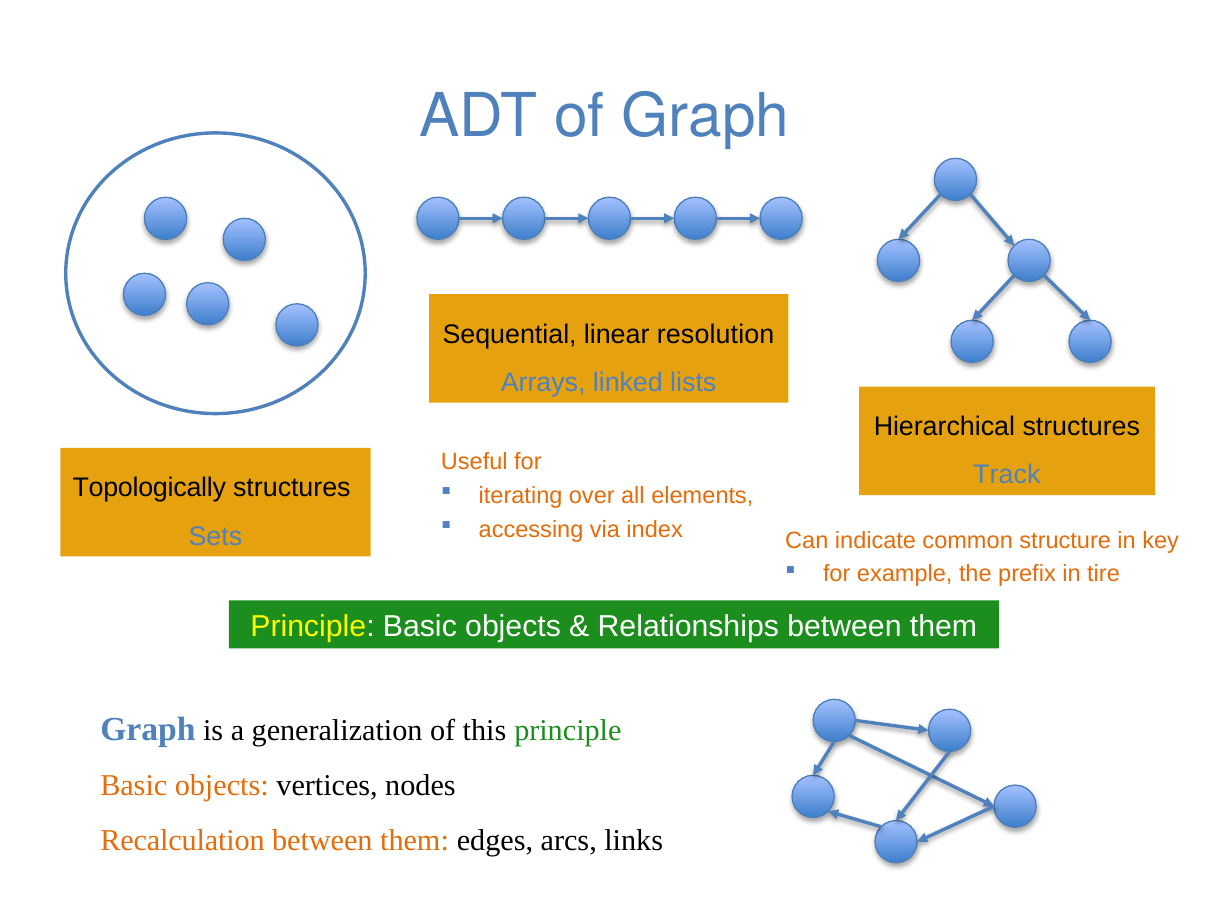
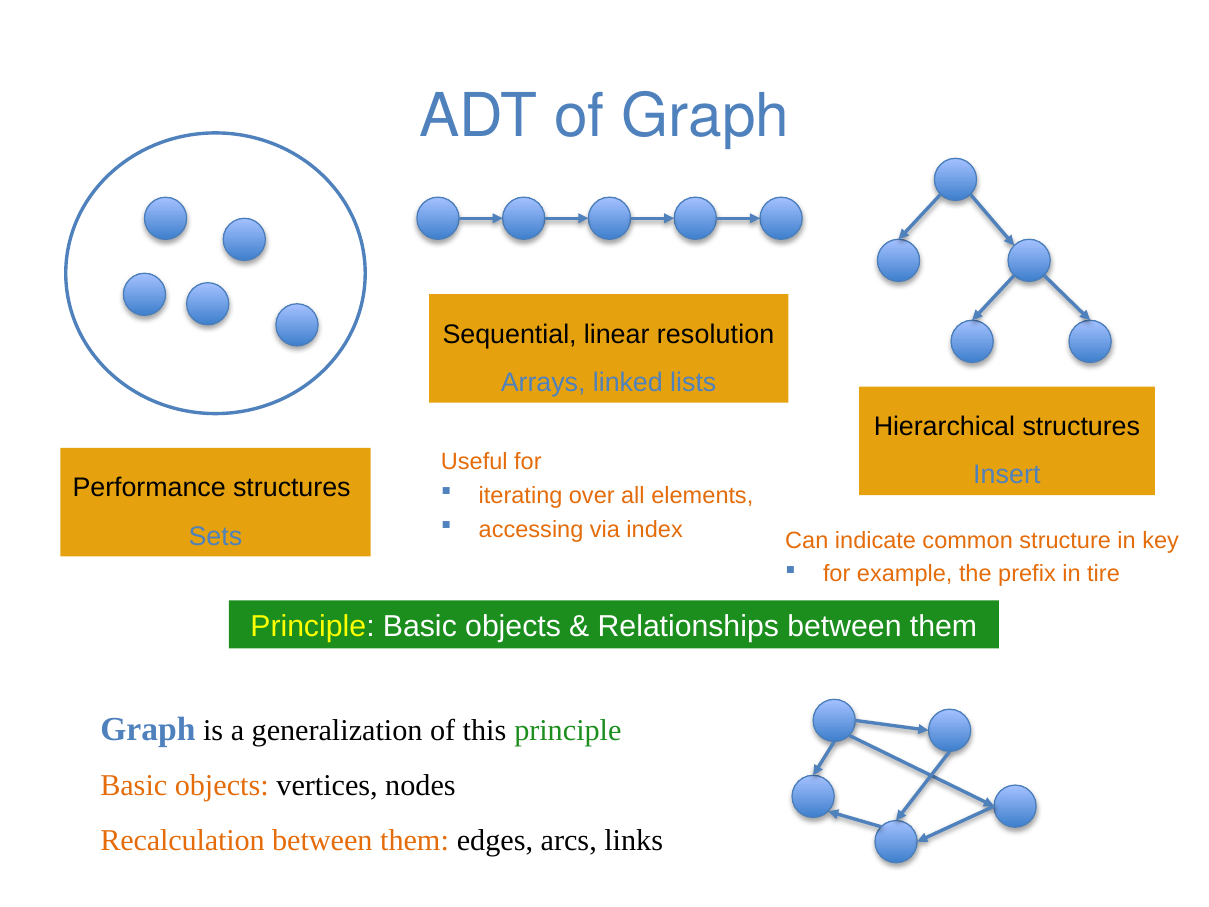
Track: Track -> Insert
Topologically: Topologically -> Performance
